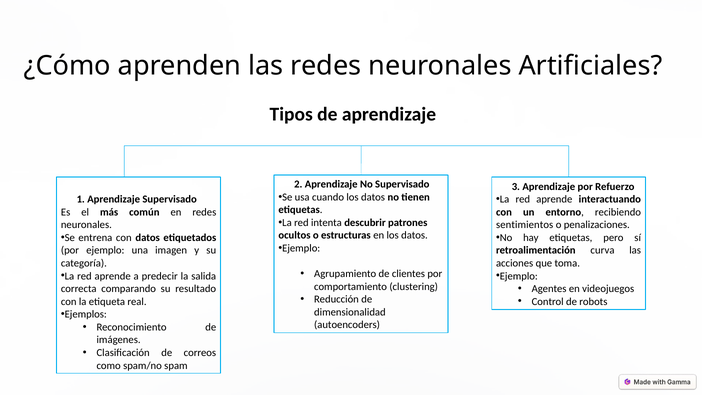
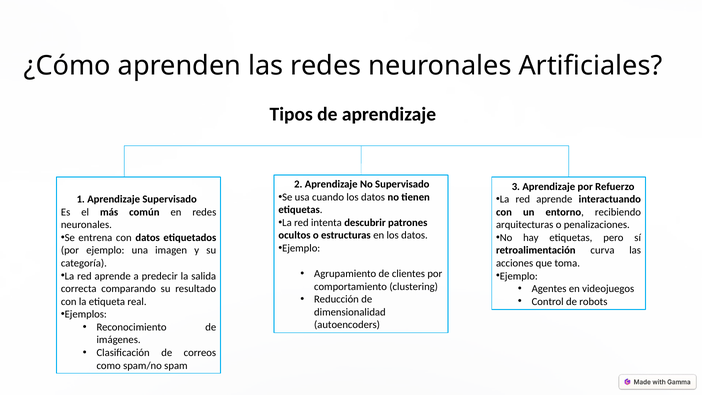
sentimientos: sentimientos -> arquitecturas
